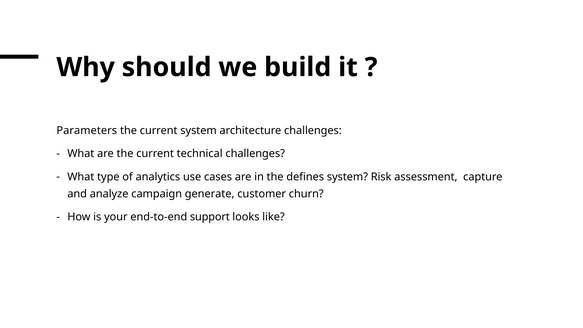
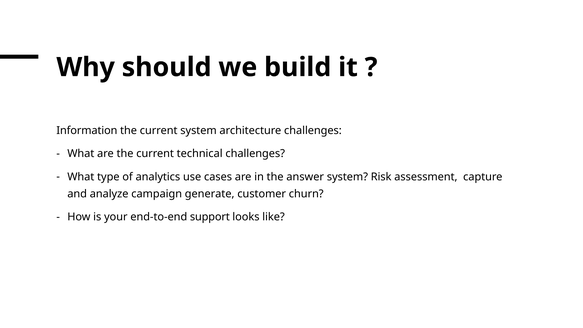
Parameters: Parameters -> Information
defines: defines -> answer
